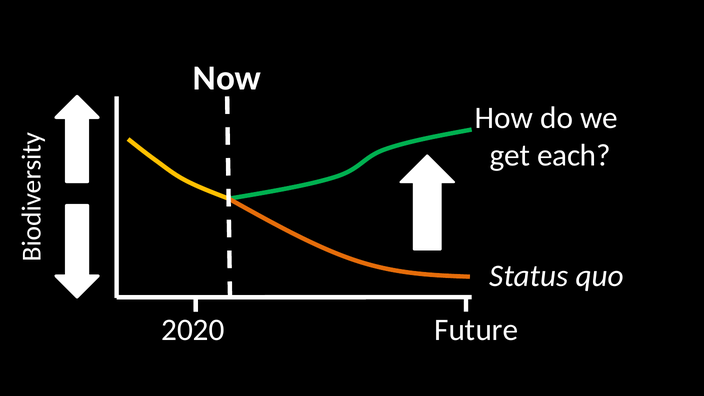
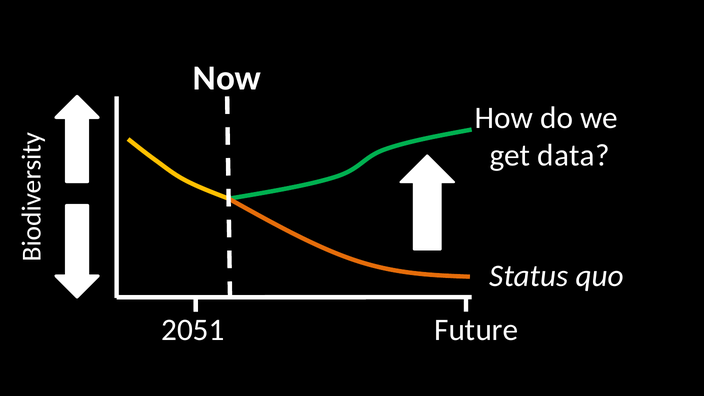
each: each -> data
2020: 2020 -> 2051
